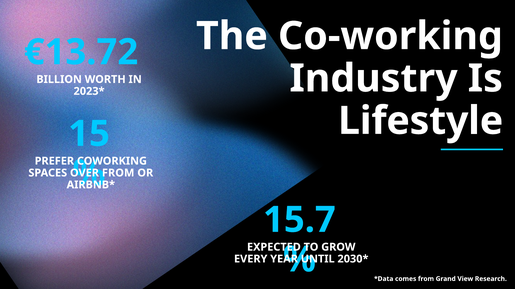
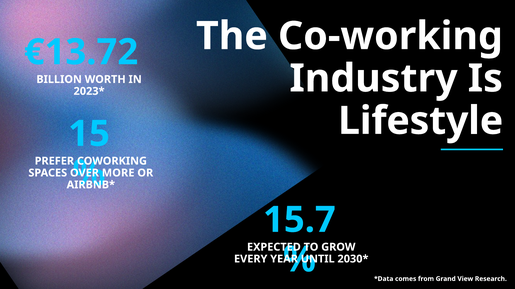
FROM at (118, 173): FROM -> MORE
